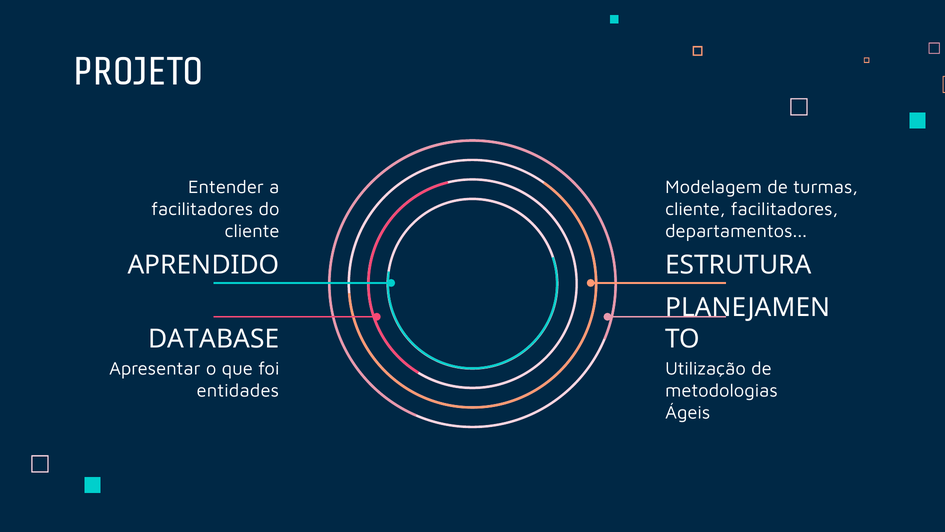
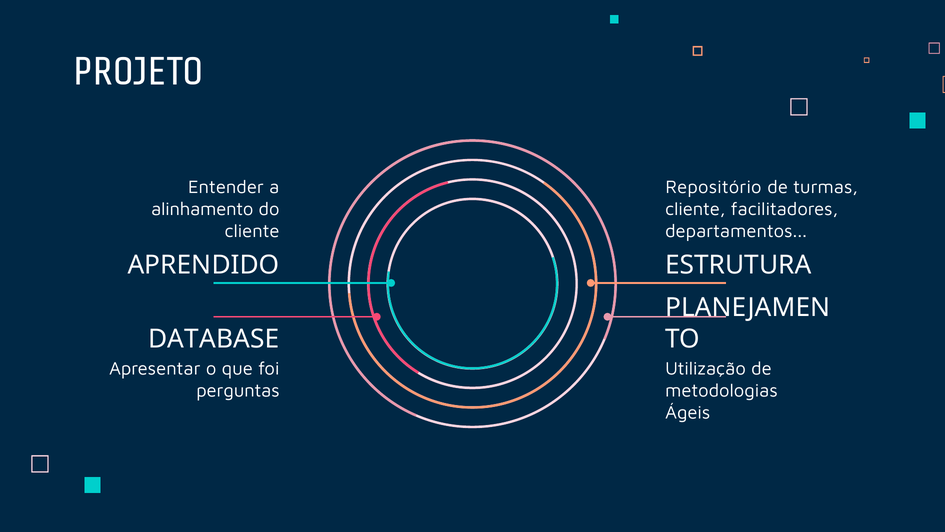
Modelagem: Modelagem -> Repositório
facilitadores at (202, 209): facilitadores -> alinhamento
entidades: entidades -> perguntas
